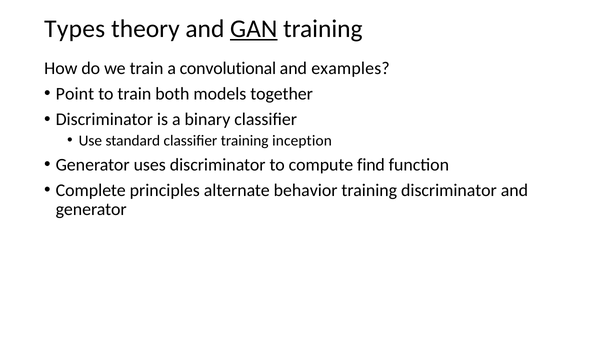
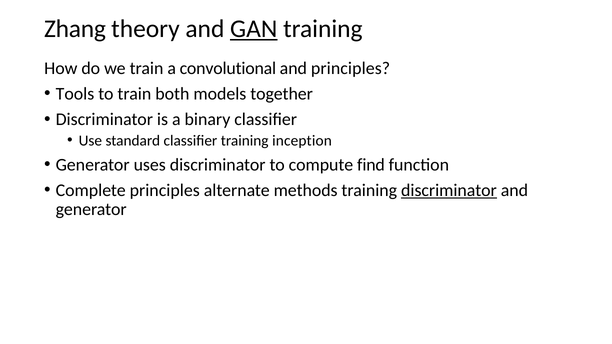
Types: Types -> Zhang
and examples: examples -> principles
Point: Point -> Tools
behavior: behavior -> methods
discriminator at (449, 190) underline: none -> present
